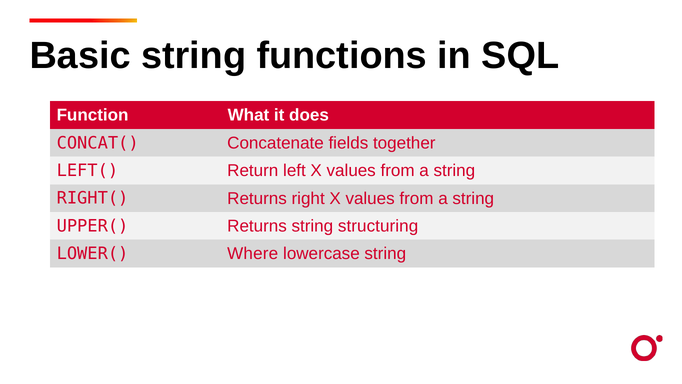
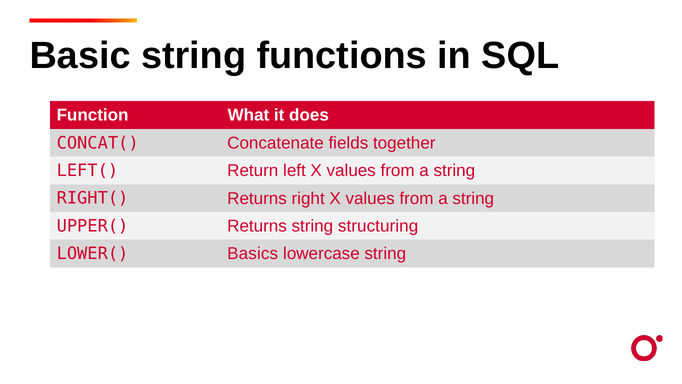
Where: Where -> Basics
